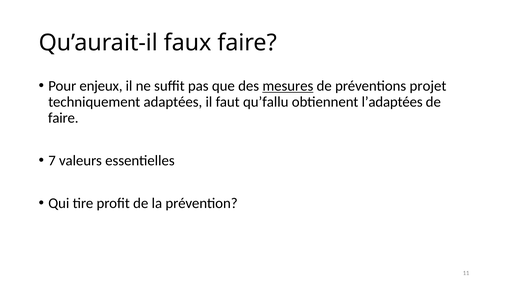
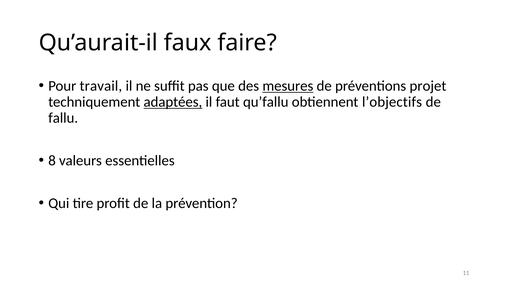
enjeux: enjeux -> travail
adaptées underline: none -> present
l’adaptées: l’adaptées -> l’objectifs
faire at (63, 118): faire -> fallu
7: 7 -> 8
